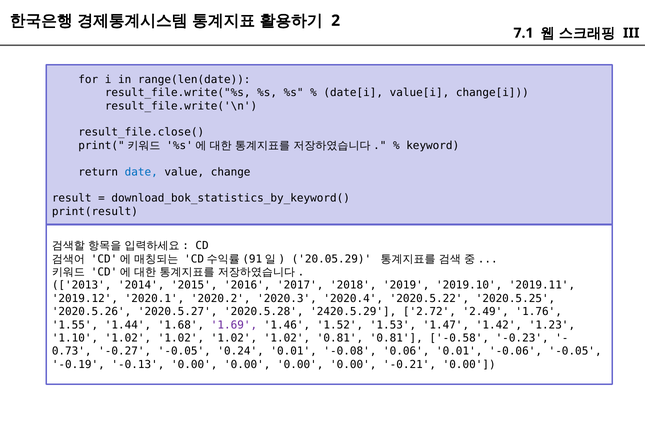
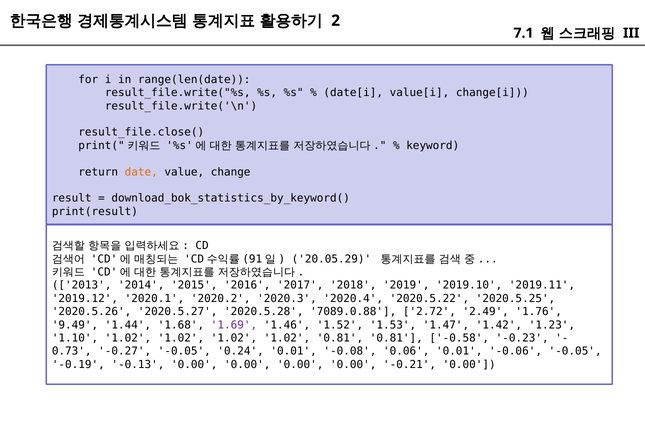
date colour: blue -> orange
2420.5.29: 2420.5.29 -> 7089.0.88
1.55: 1.55 -> 9.49
